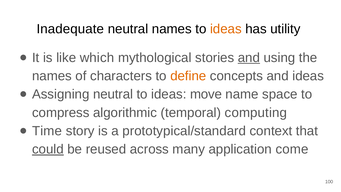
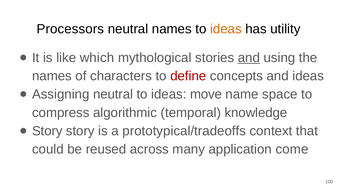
Inadequate: Inadequate -> Processors
define colour: orange -> red
computing: computing -> knowledge
Time at (47, 131): Time -> Story
prototypical/standard: prototypical/standard -> prototypical/tradeoffs
could underline: present -> none
